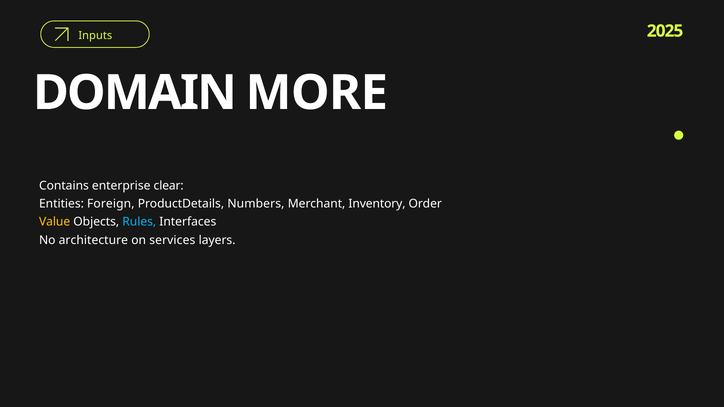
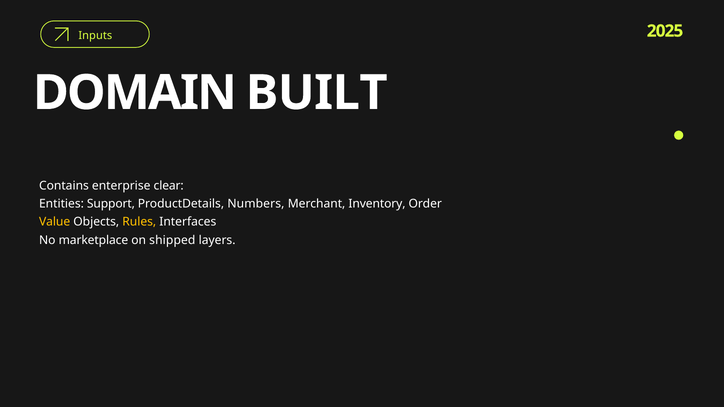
MORE: MORE -> BUILT
Foreign: Foreign -> Support
Rules colour: light blue -> yellow
architecture: architecture -> marketplace
services: services -> shipped
